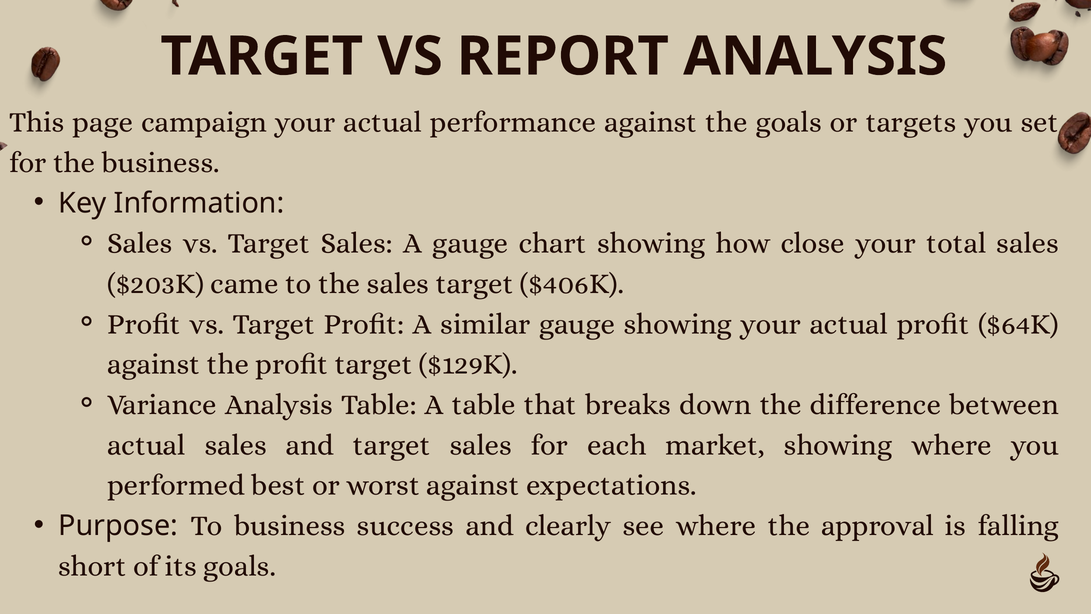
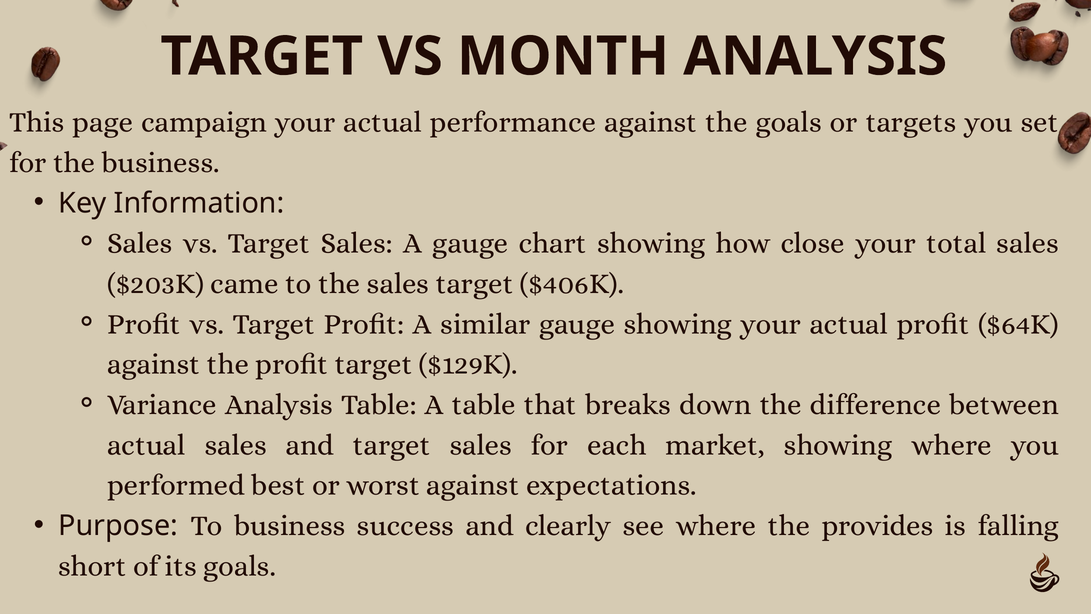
REPORT: REPORT -> MONTH
approval: approval -> provides
